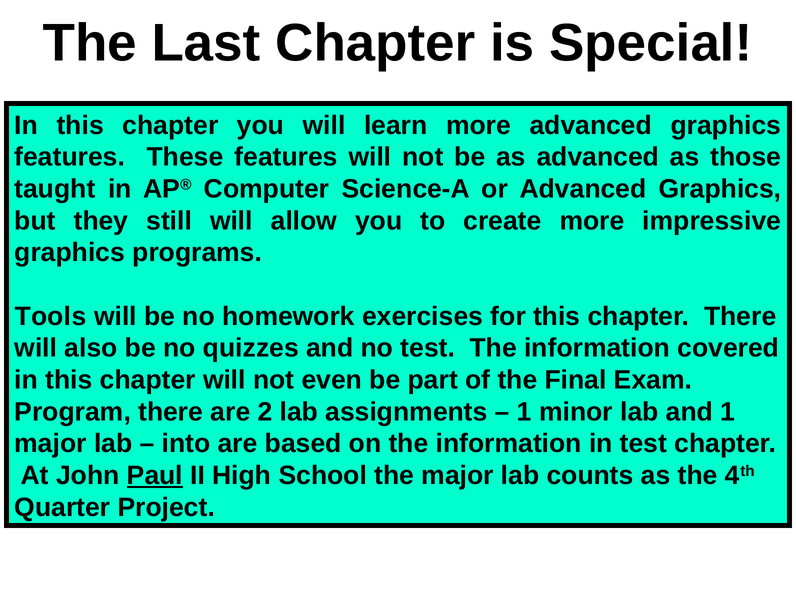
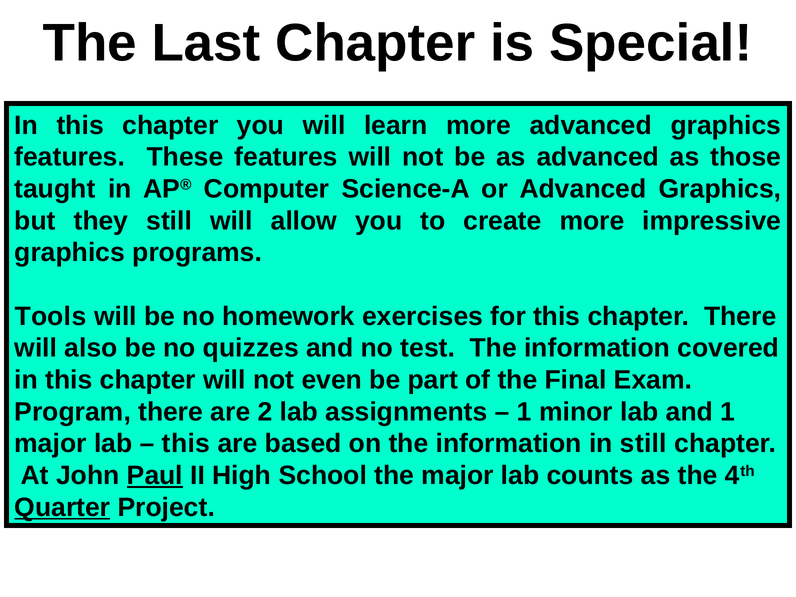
into at (186, 444): into -> this
in test: test -> still
Quarter underline: none -> present
